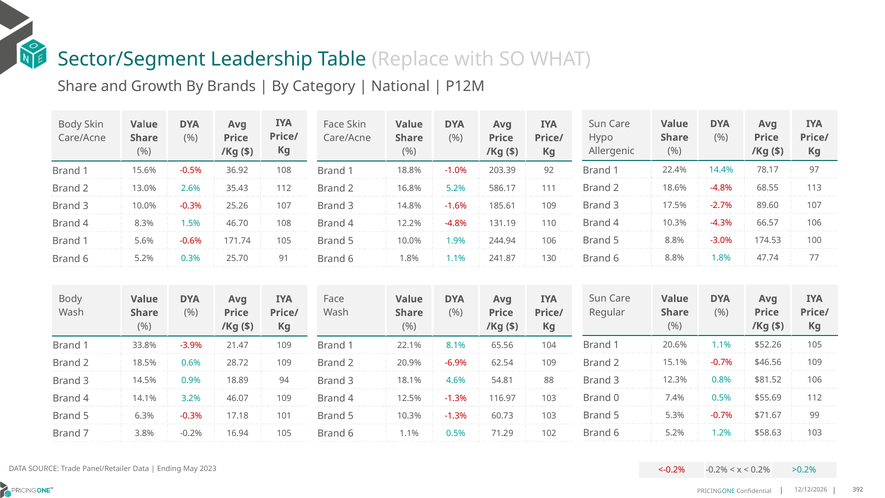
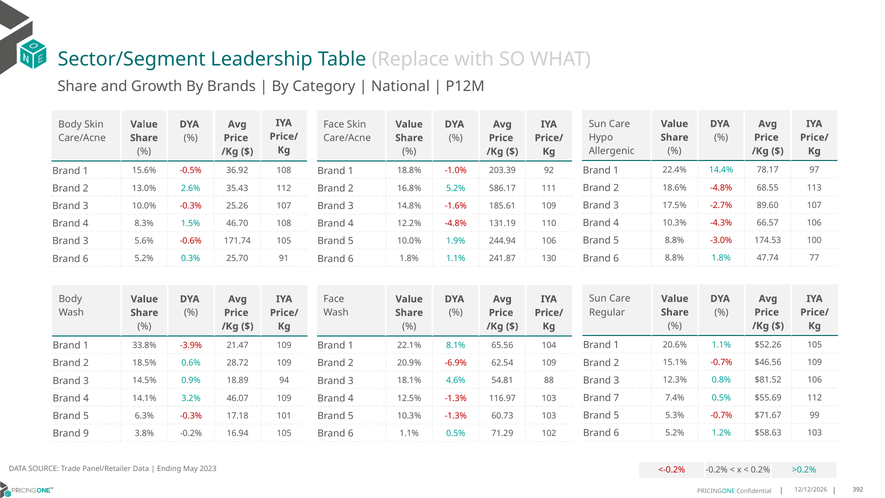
1 at (86, 241): 1 -> 3
0: 0 -> 7
7: 7 -> 9
